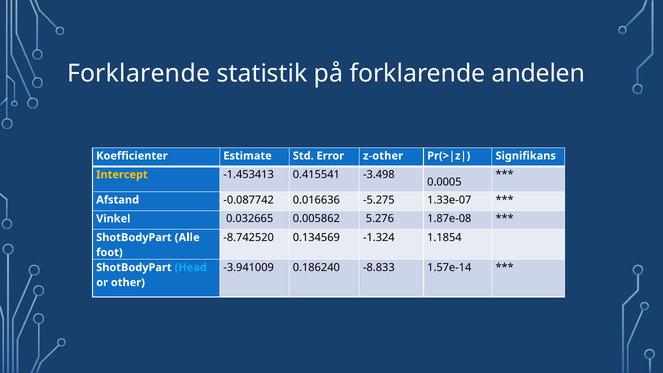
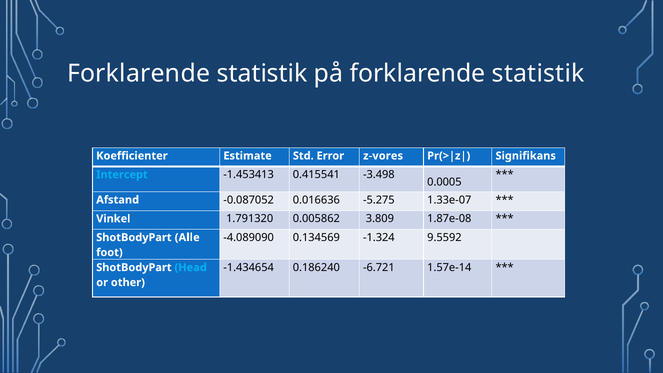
på forklarende andelen: andelen -> statistik
z-other: z-other -> z-vores
Intercept colour: yellow -> light blue
-0.087742: -0.087742 -> -0.087052
0.032665: 0.032665 -> 1.791320
5.276: 5.276 -> 3.809
-8.742520: -8.742520 -> -4.089090
1.1854: 1.1854 -> 9.5592
-3.941009: -3.941009 -> -1.434654
-8.833: -8.833 -> -6.721
